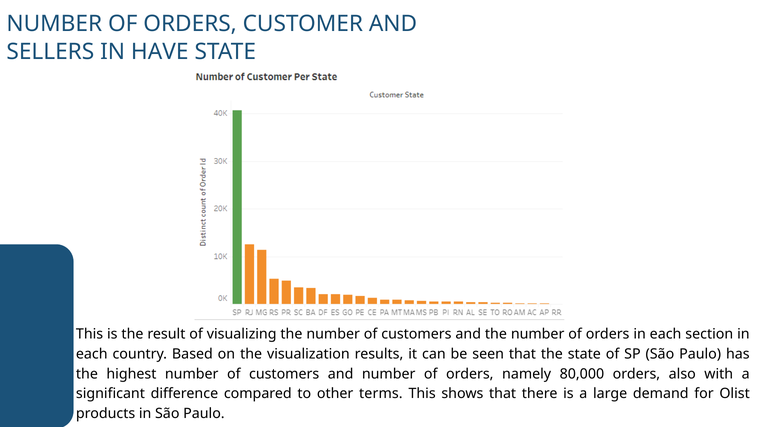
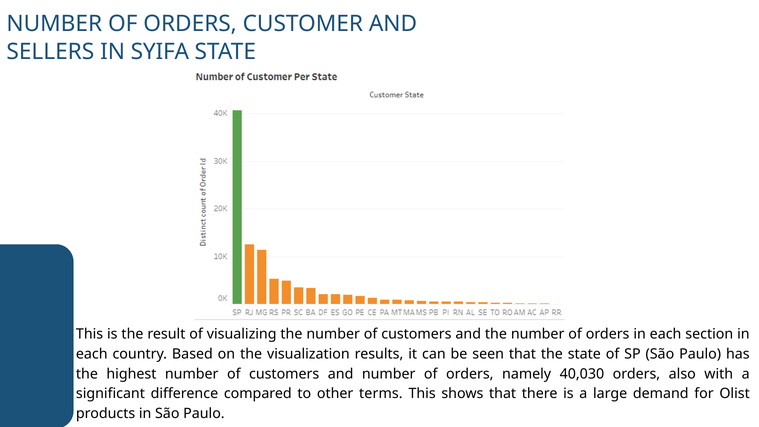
HAVE: HAVE -> SYIFA
80,000: 80,000 -> 40,030
